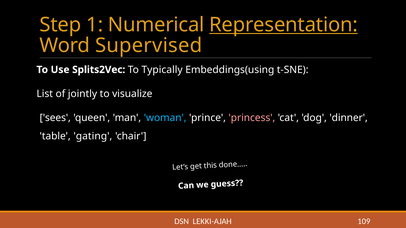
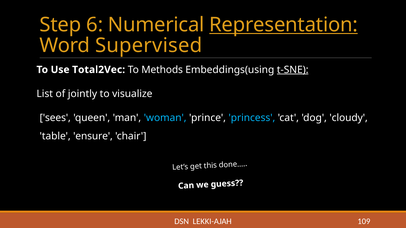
1: 1 -> 6
Splits2Vec: Splits2Vec -> Total2Vec
Typically: Typically -> Methods
t-SNE underline: none -> present
princess colour: pink -> light blue
dinner: dinner -> cloudy
gating: gating -> ensure
